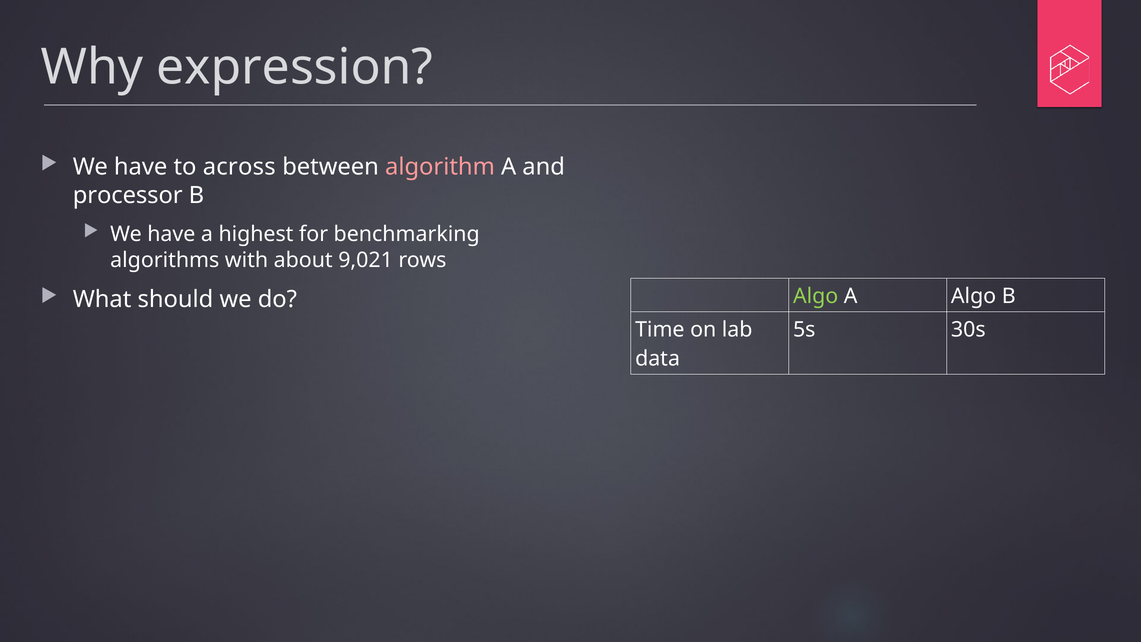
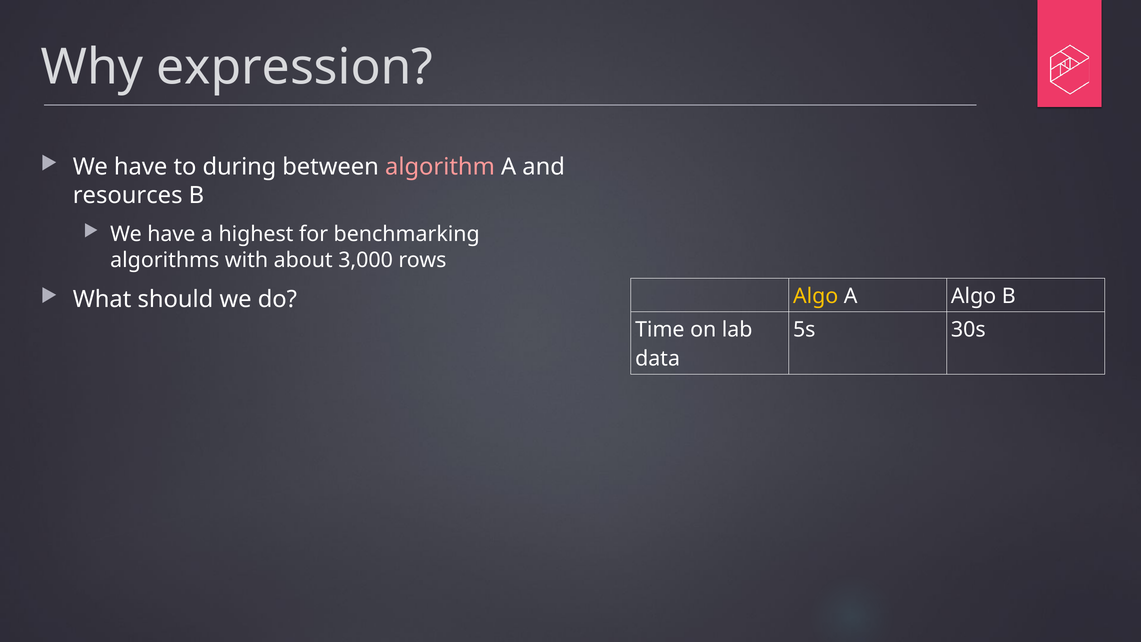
across: across -> during
processor: processor -> resources
9,021: 9,021 -> 3,000
Algo at (816, 296) colour: light green -> yellow
